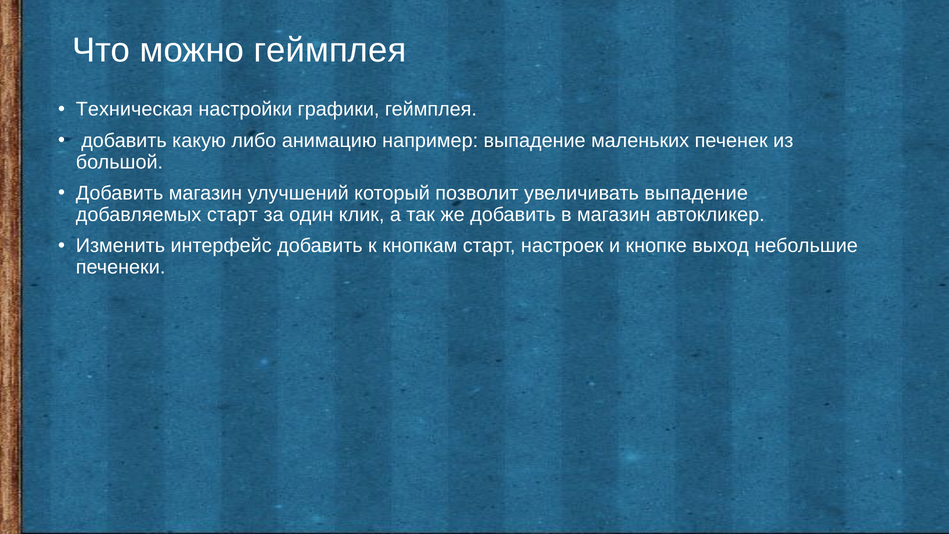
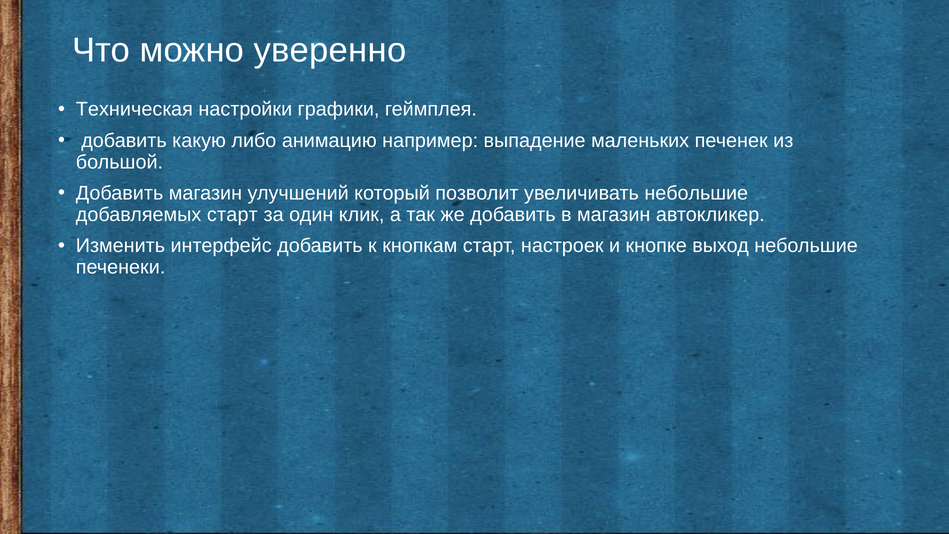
можно геймплея: геймплея -> уверенно
увеличивать выпадение: выпадение -> небольшие
